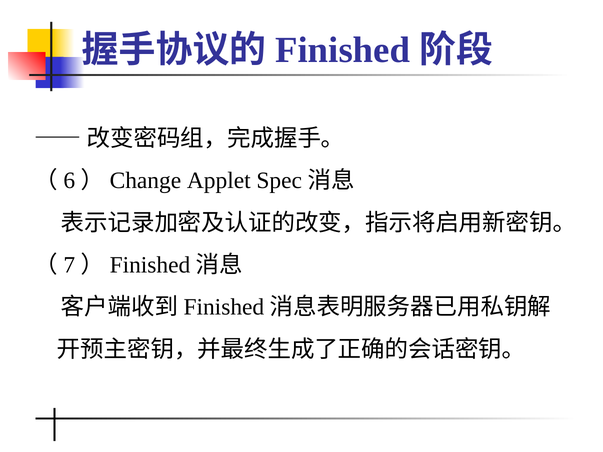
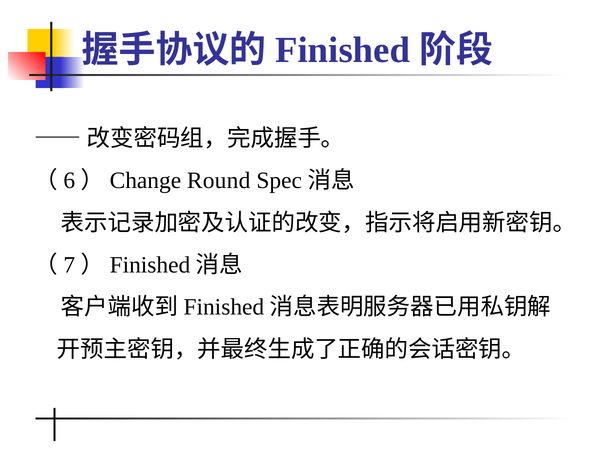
Applet: Applet -> Round
